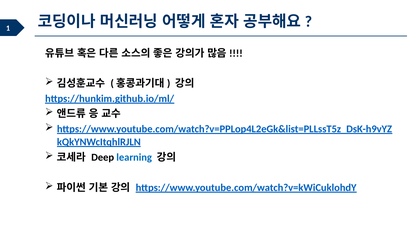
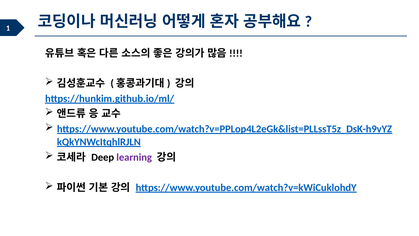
learning colour: blue -> purple
